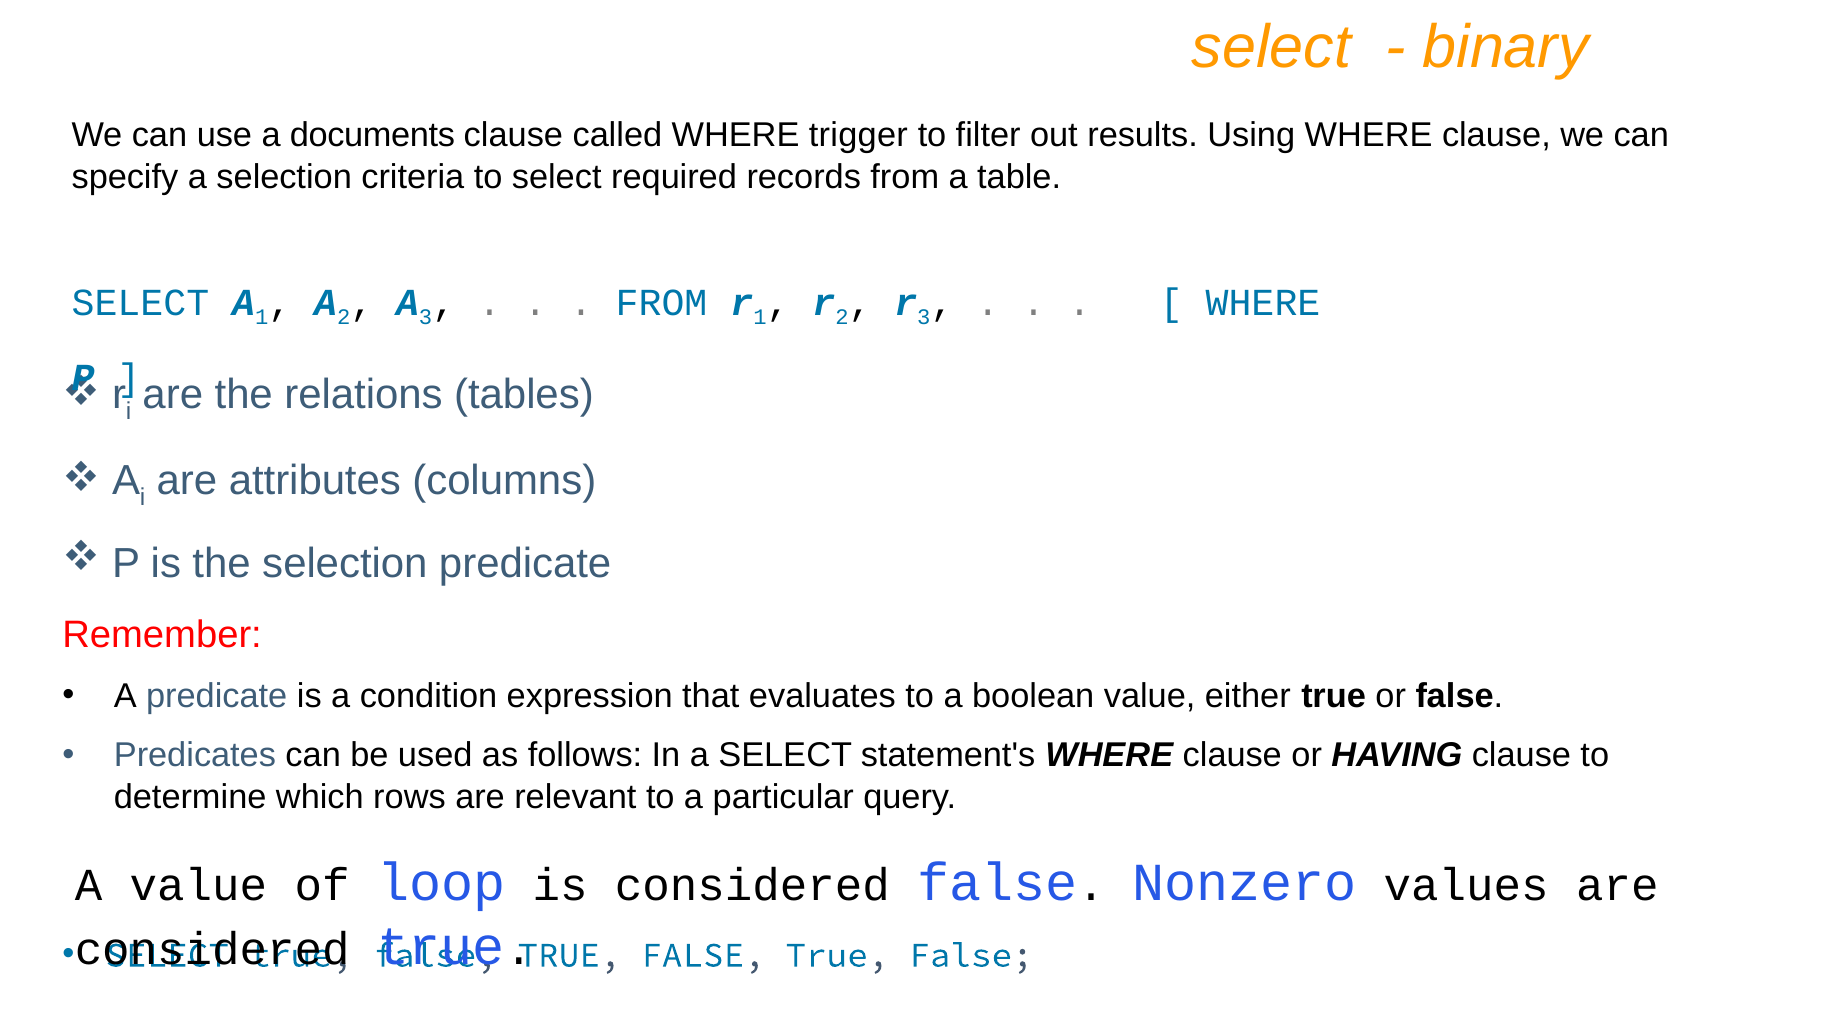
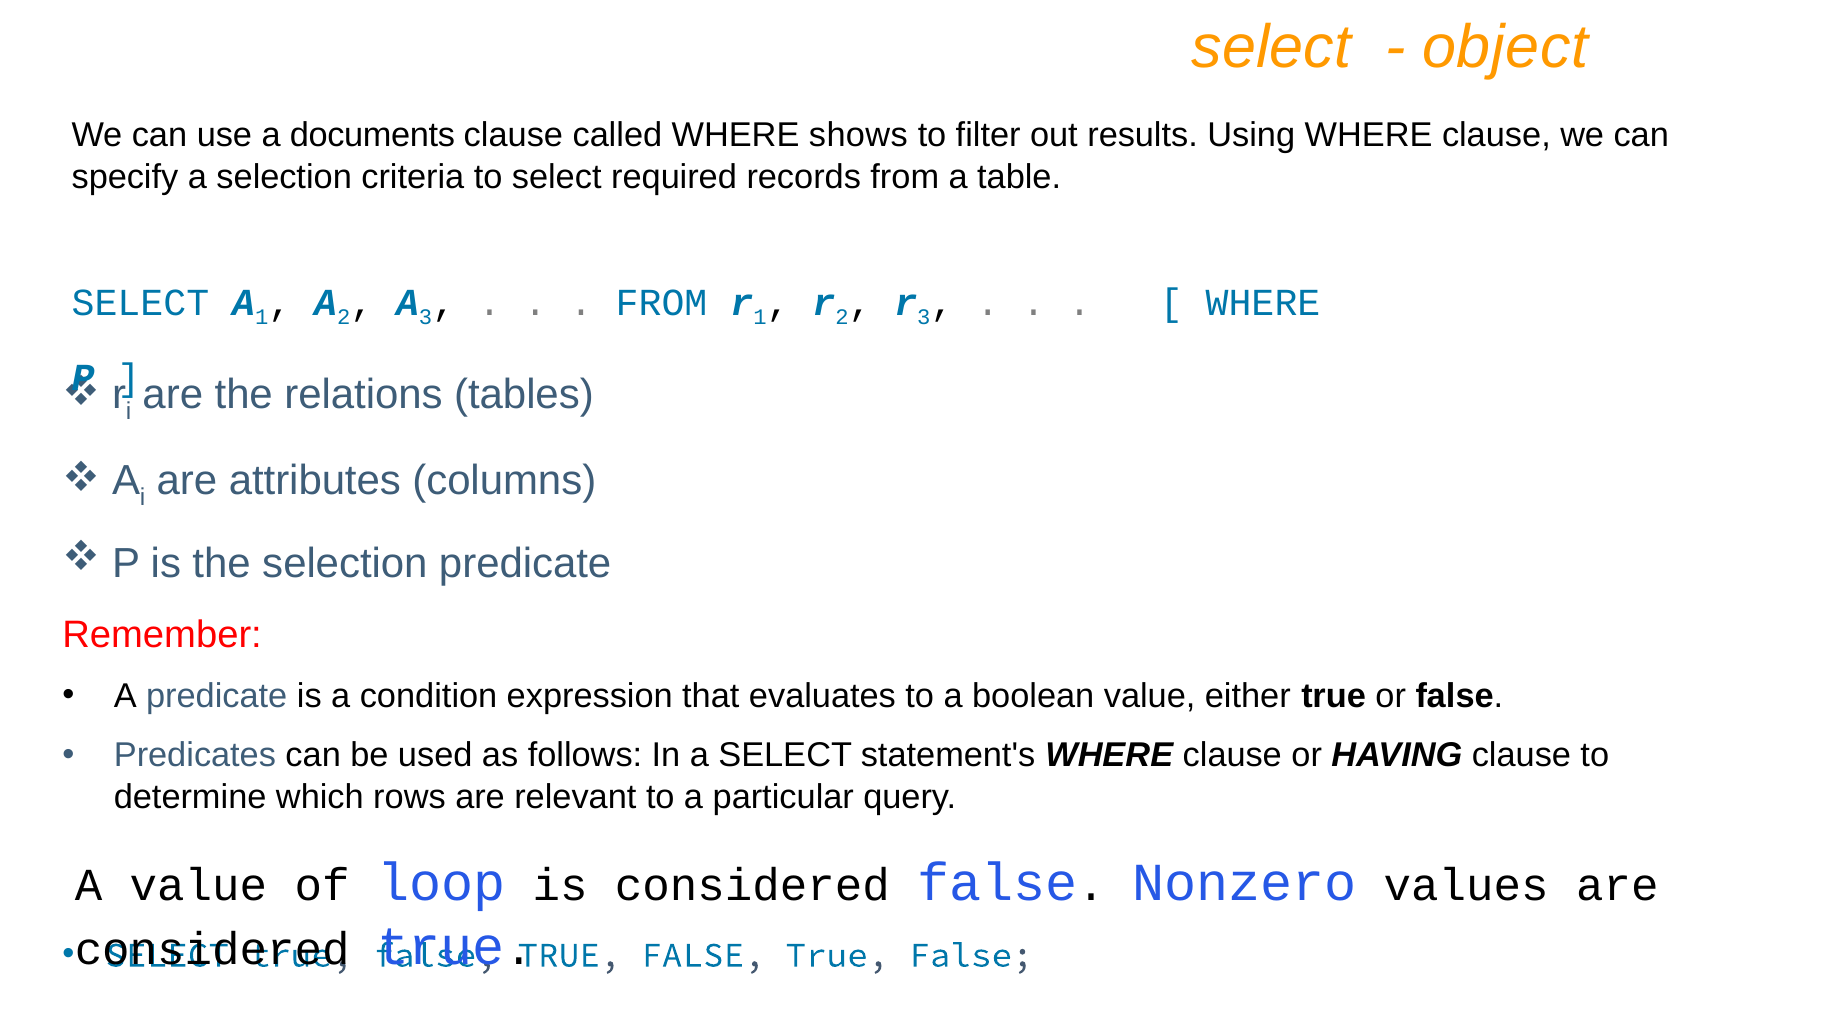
binary: binary -> object
trigger: trigger -> shows
